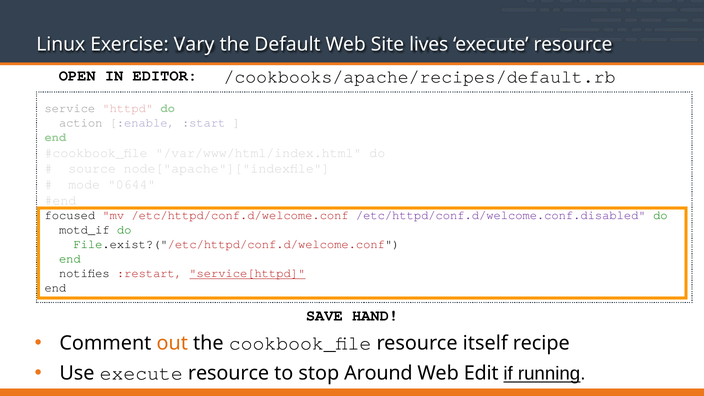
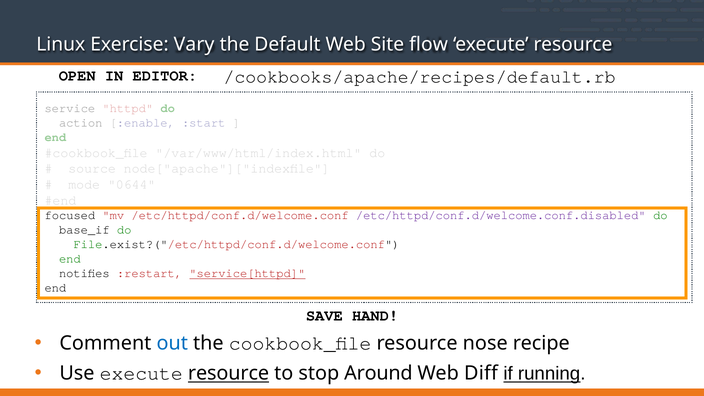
lives: lives -> flow
motd_if: motd_if -> base_if
out colour: orange -> blue
itself: itself -> nose
resource at (229, 373) underline: none -> present
Edit: Edit -> Diff
